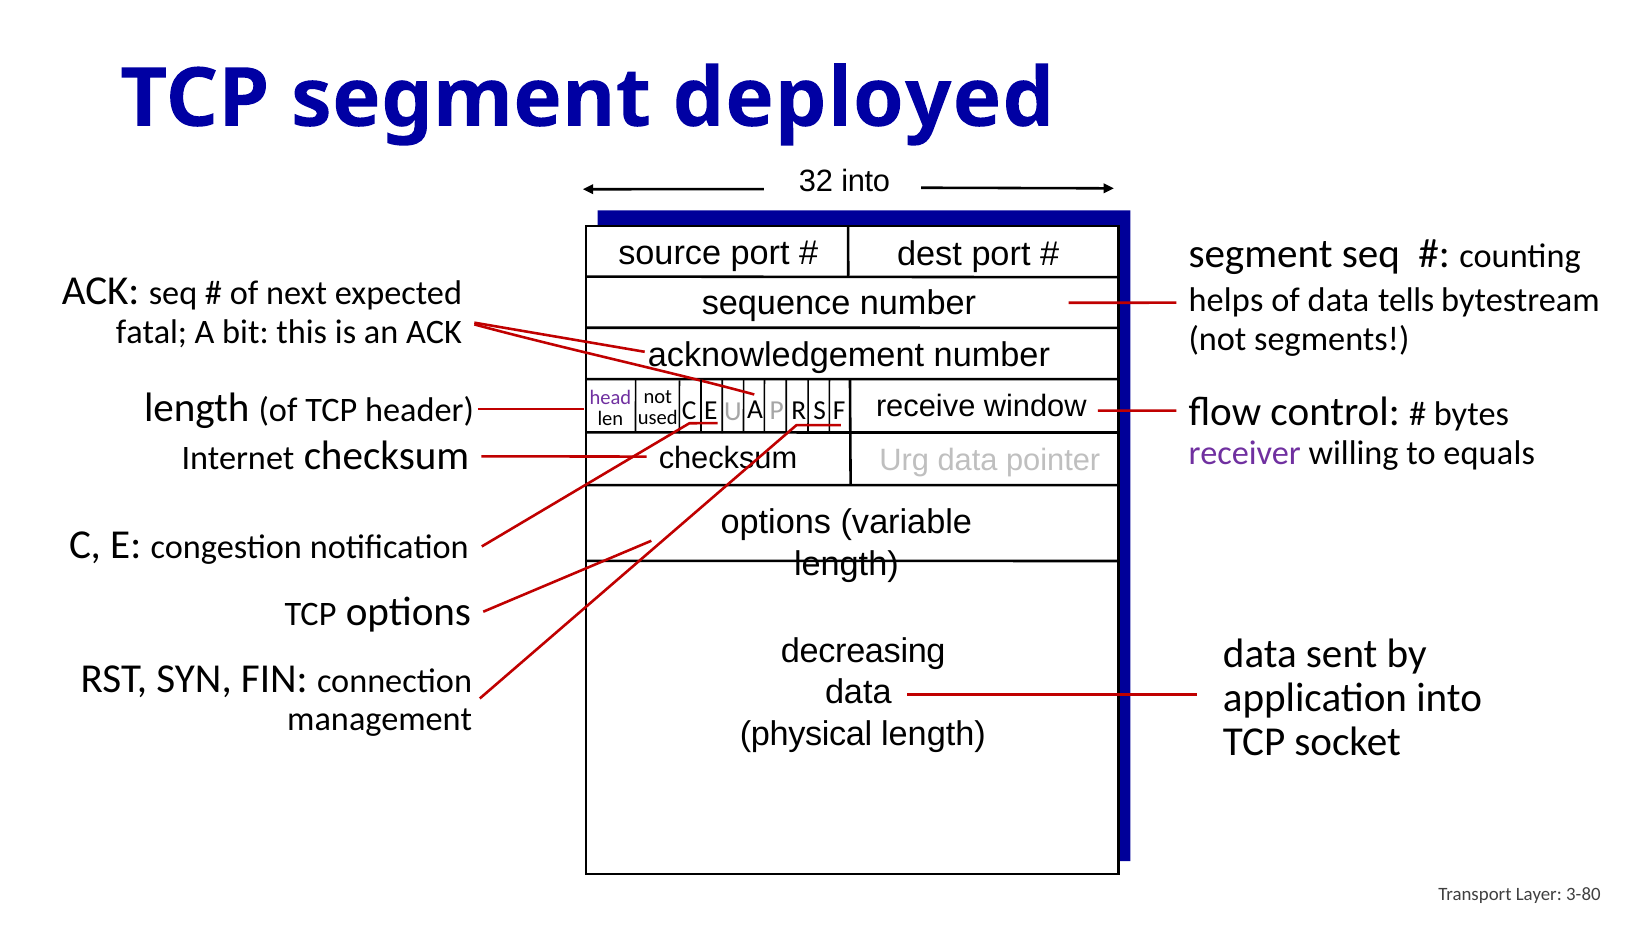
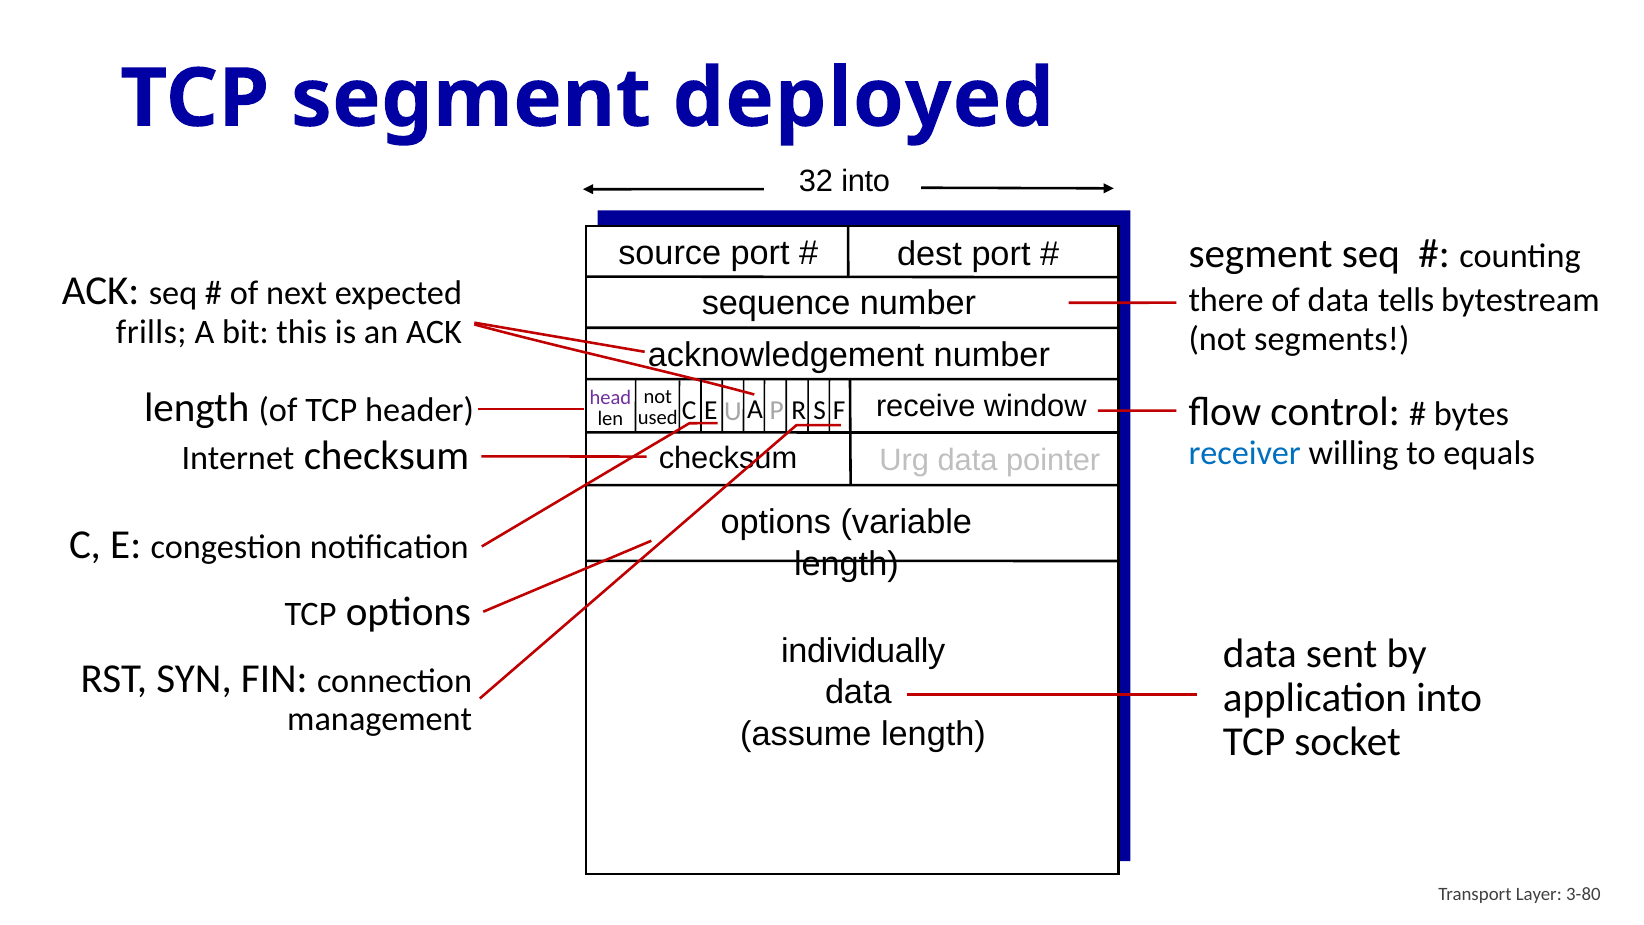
helps: helps -> there
fatal: fatal -> frills
receiver colour: purple -> blue
decreasing: decreasing -> individually
physical: physical -> assume
